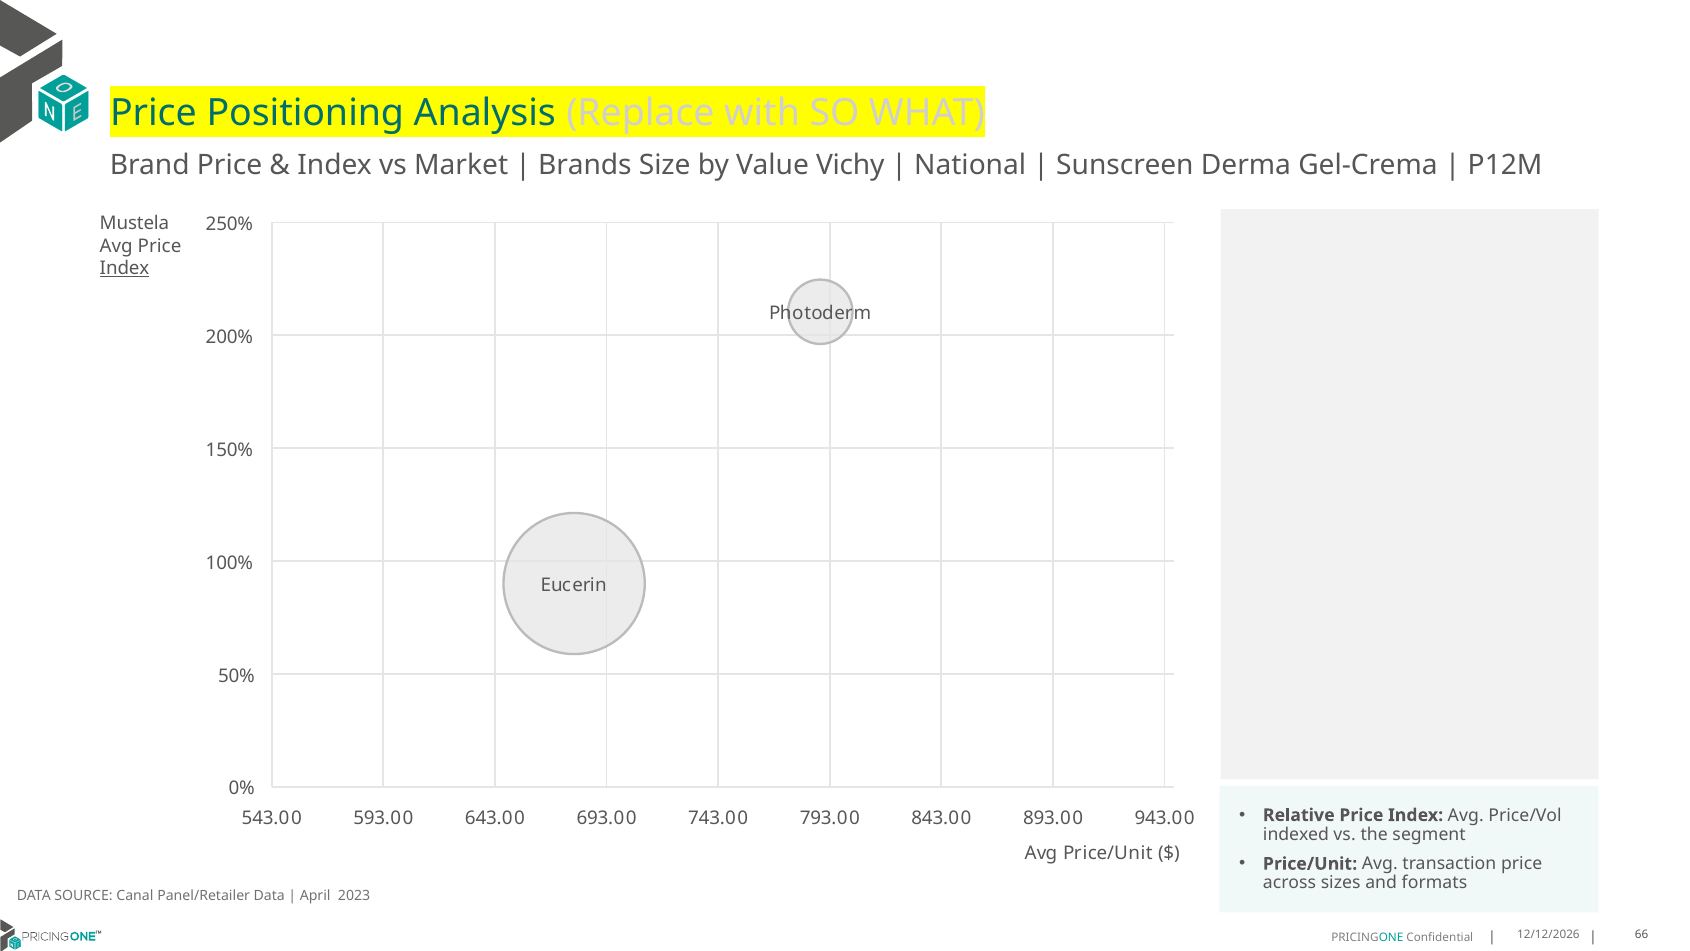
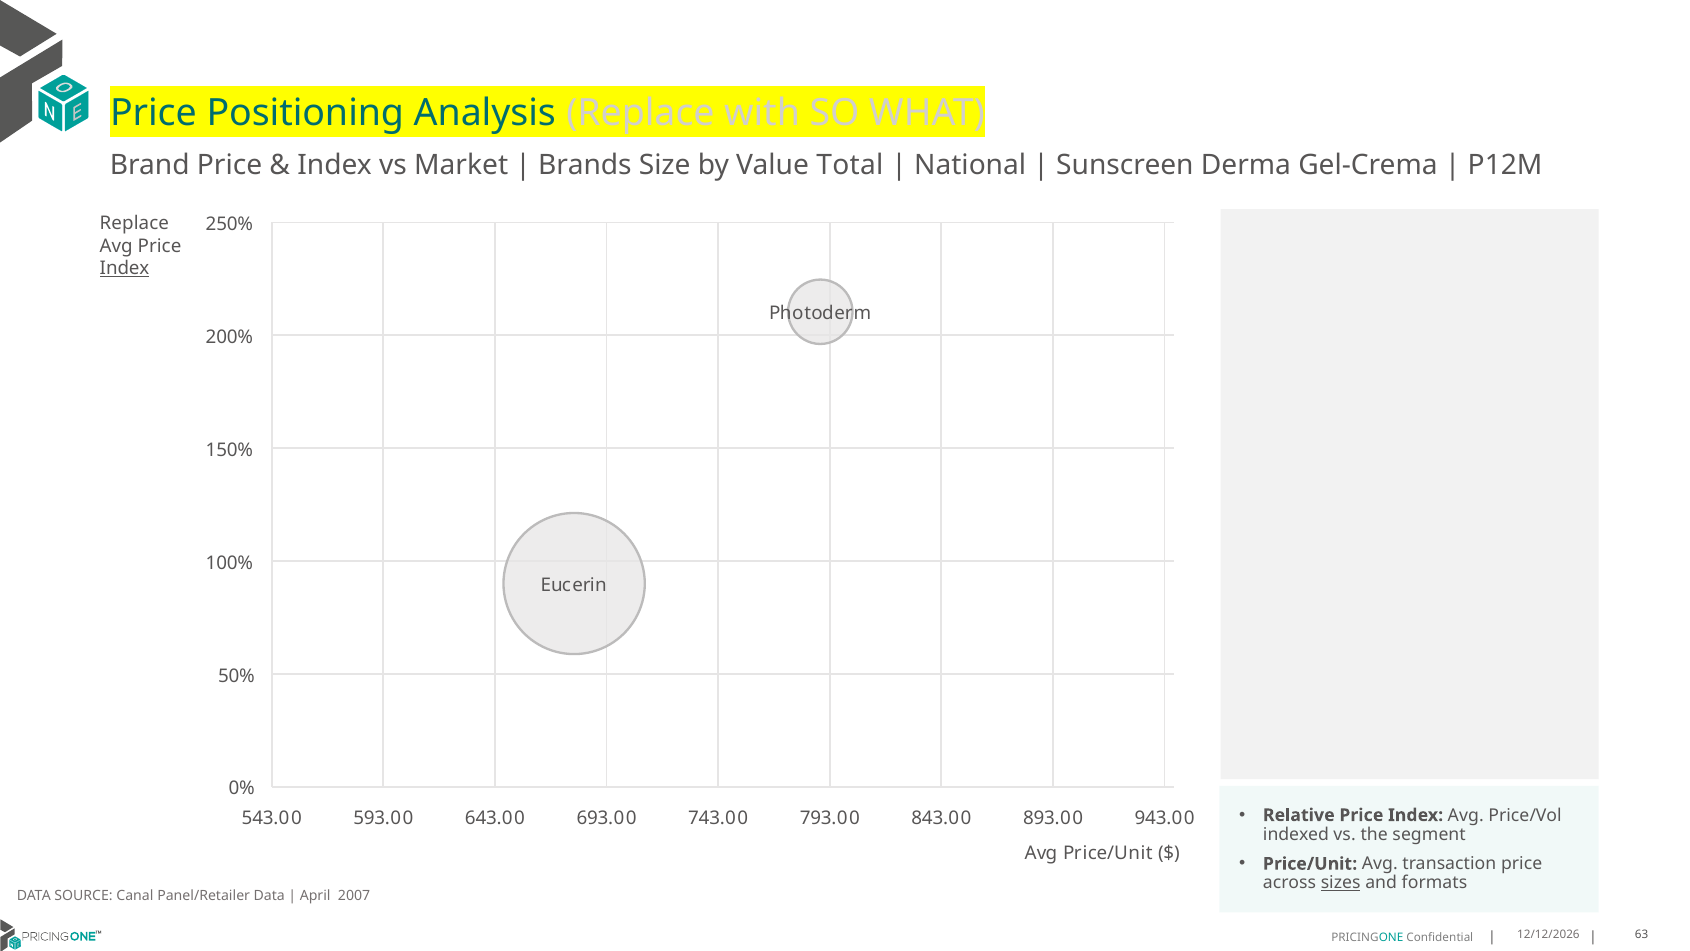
Vichy: Vichy -> Total
Mustela at (134, 223): Mustela -> Replace
sizes underline: none -> present
2023: 2023 -> 2007
66: 66 -> 63
